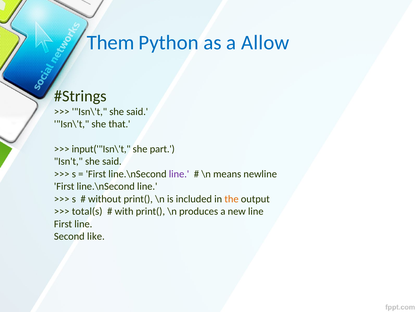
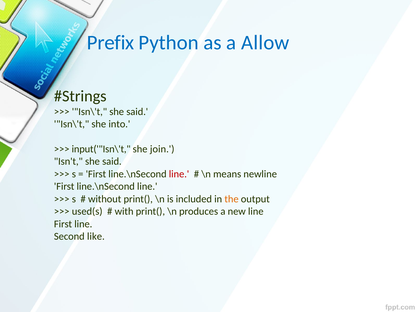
Them: Them -> Prefix
that: that -> into
part: part -> join
line at (179, 174) colour: purple -> red
total(s: total(s -> used(s
